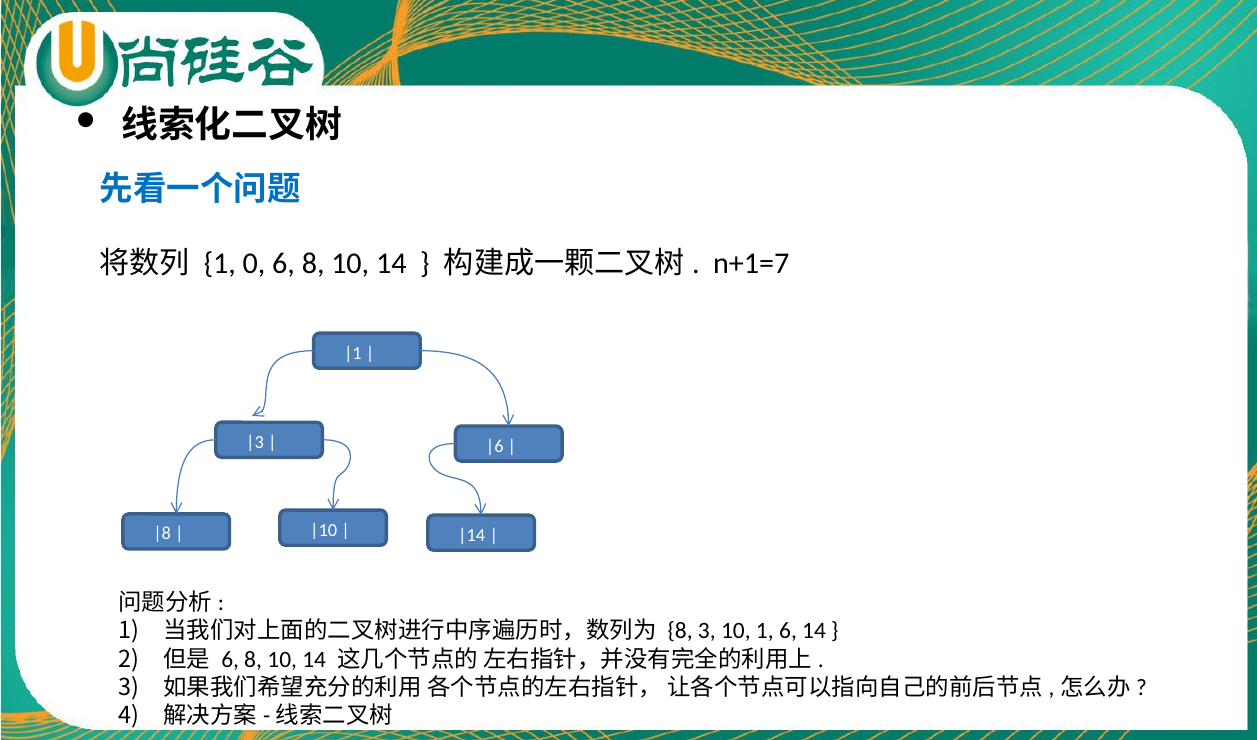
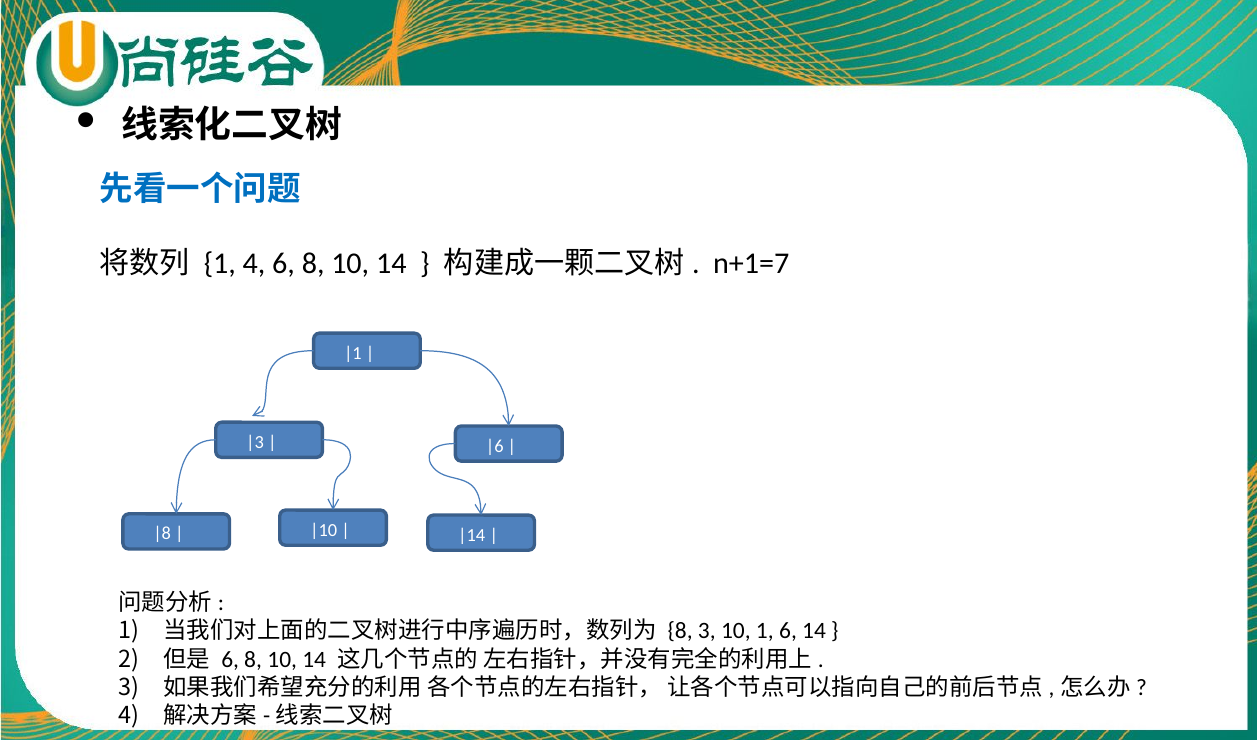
1 0: 0 -> 4
